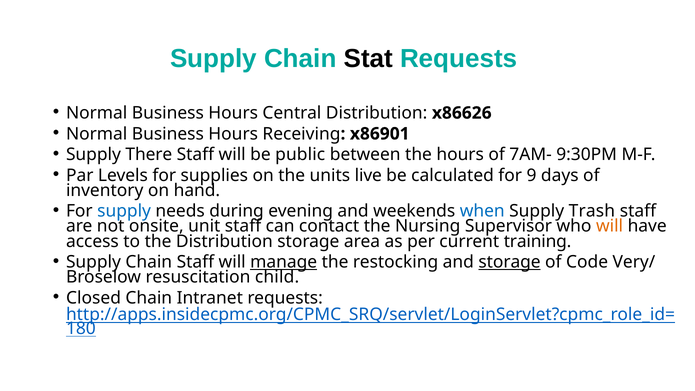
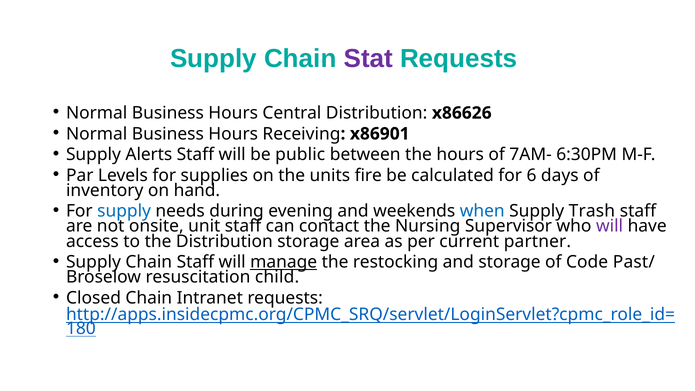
Stat colour: black -> purple
There: There -> Alerts
9:30PM: 9:30PM -> 6:30PM
live: live -> fire
9: 9 -> 6
will at (610, 226) colour: orange -> purple
training: training -> partner
storage at (510, 262) underline: present -> none
Very/: Very/ -> Past/
